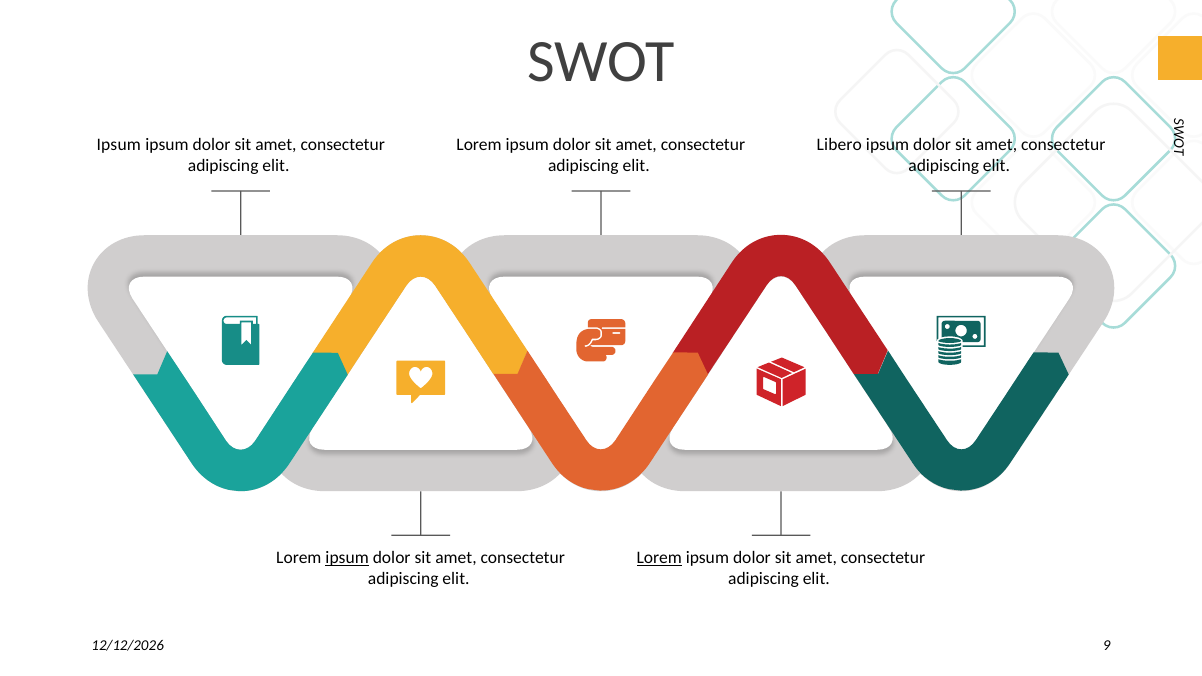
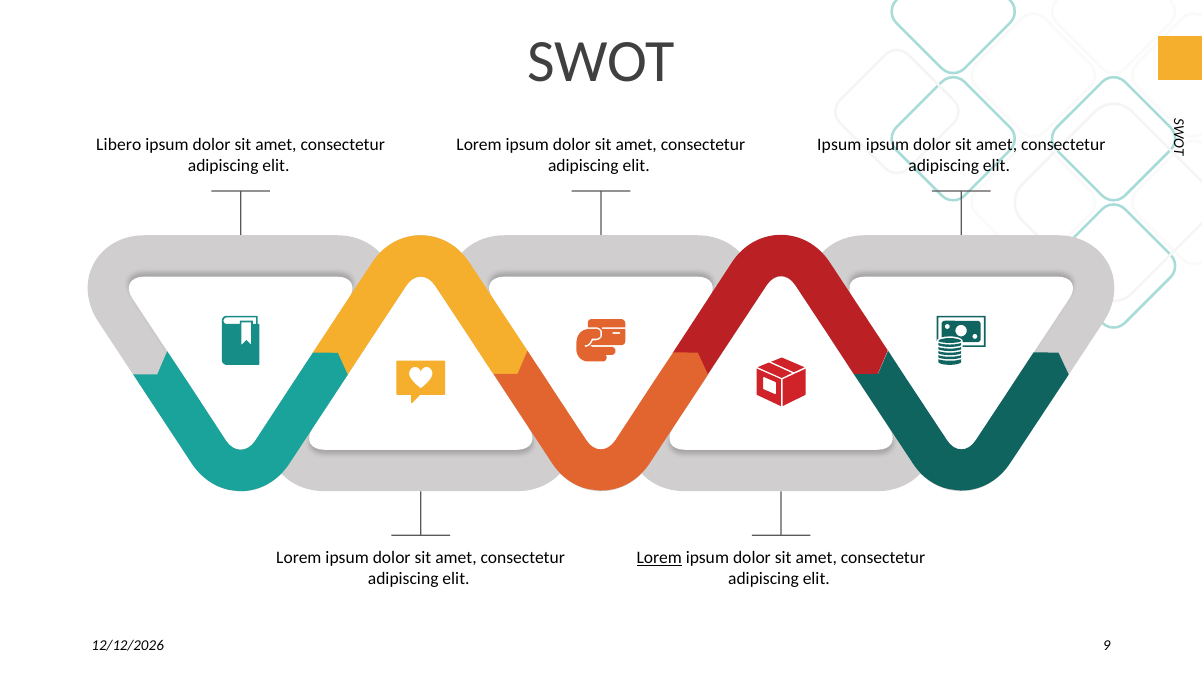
Ipsum at (119, 145): Ipsum -> Libero
Libero at (839, 145): Libero -> Ipsum
ipsum at (347, 558) underline: present -> none
